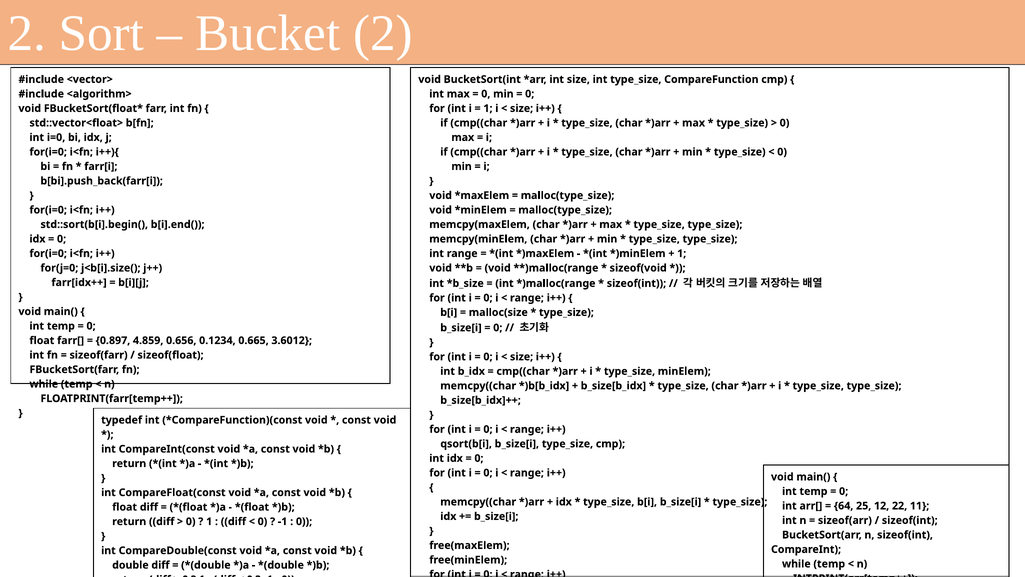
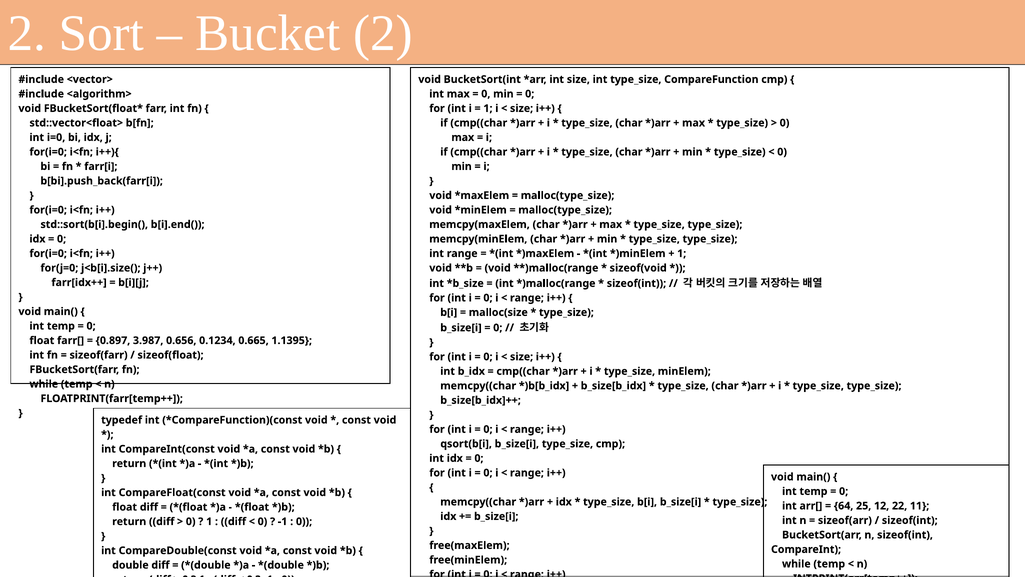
4.859: 4.859 -> 3.987
3.6012: 3.6012 -> 1.1395
